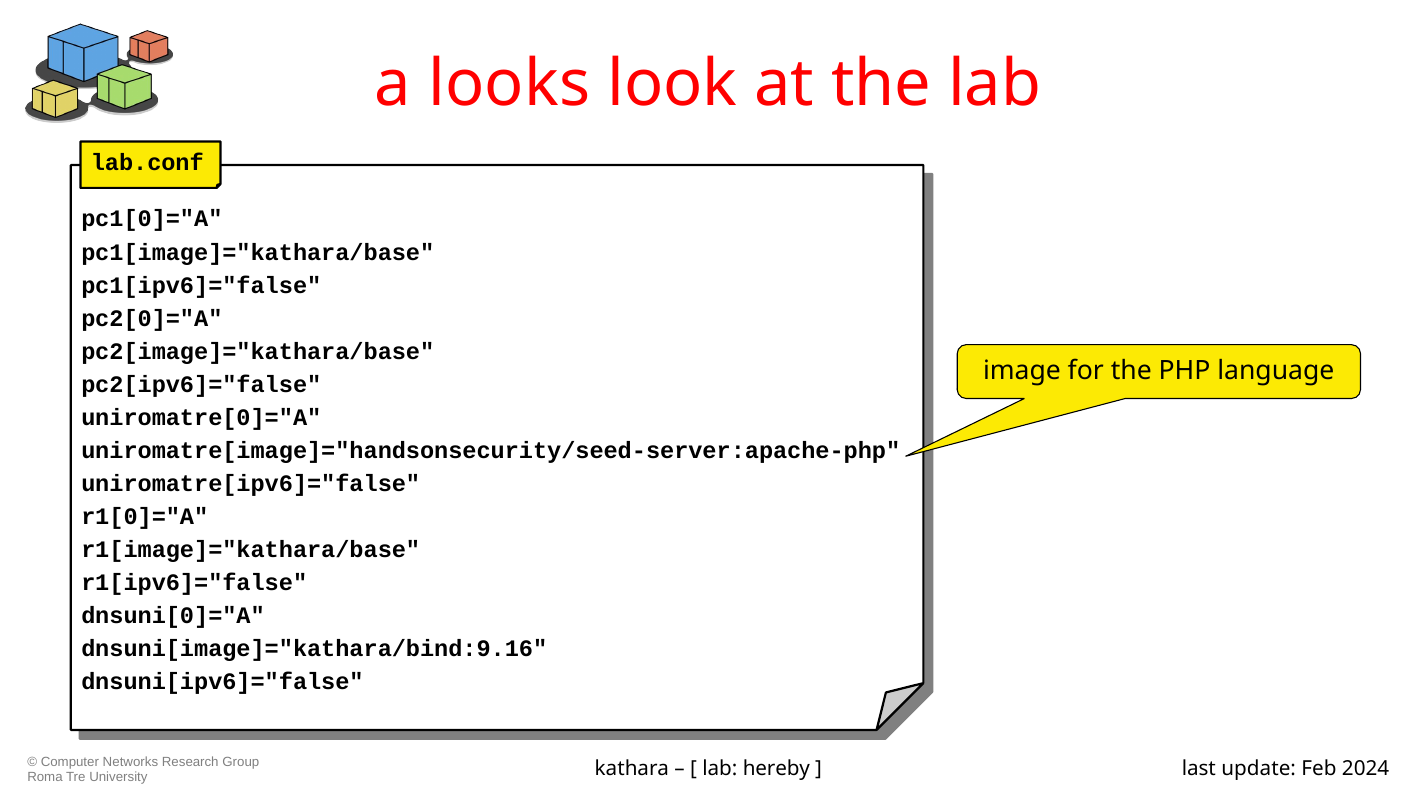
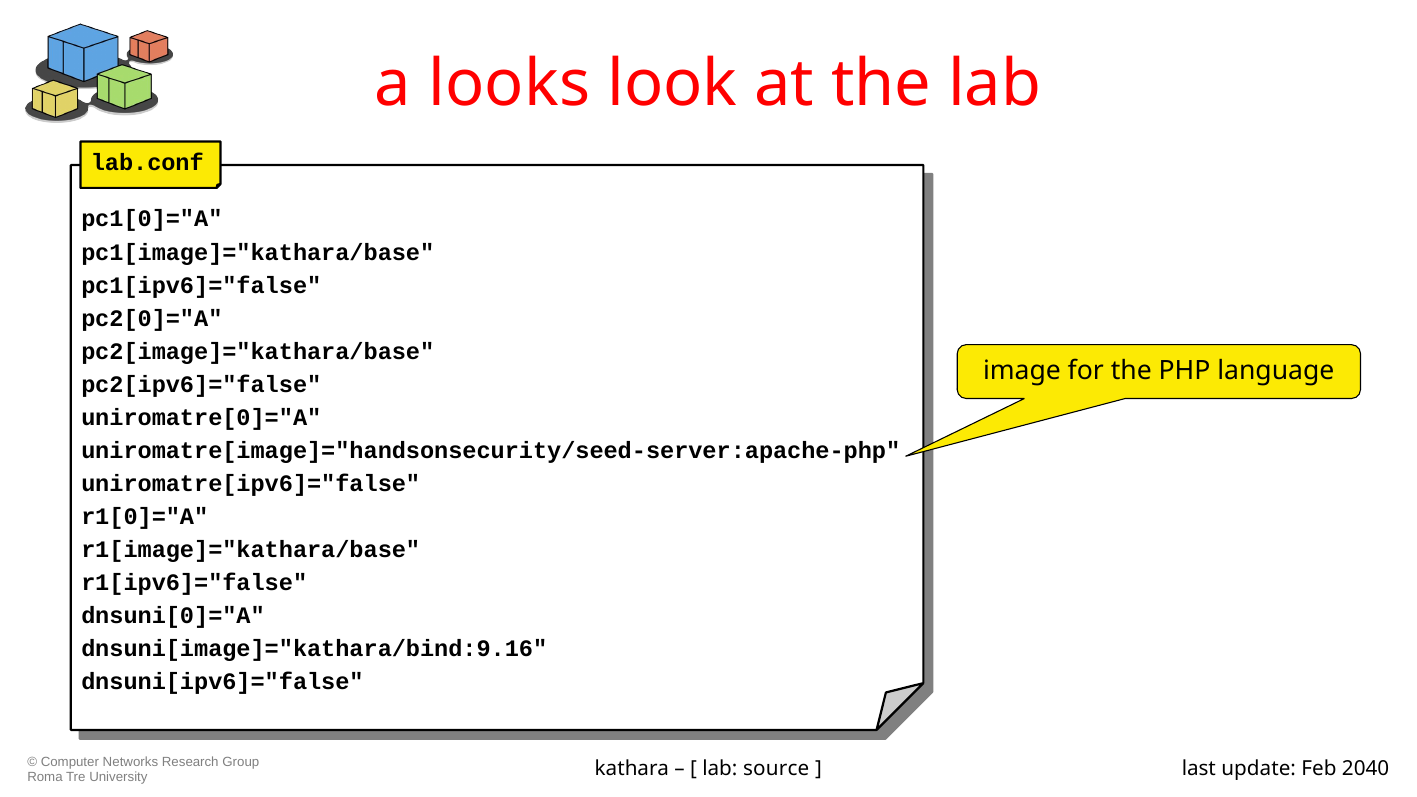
hereby: hereby -> source
2024: 2024 -> 2040
